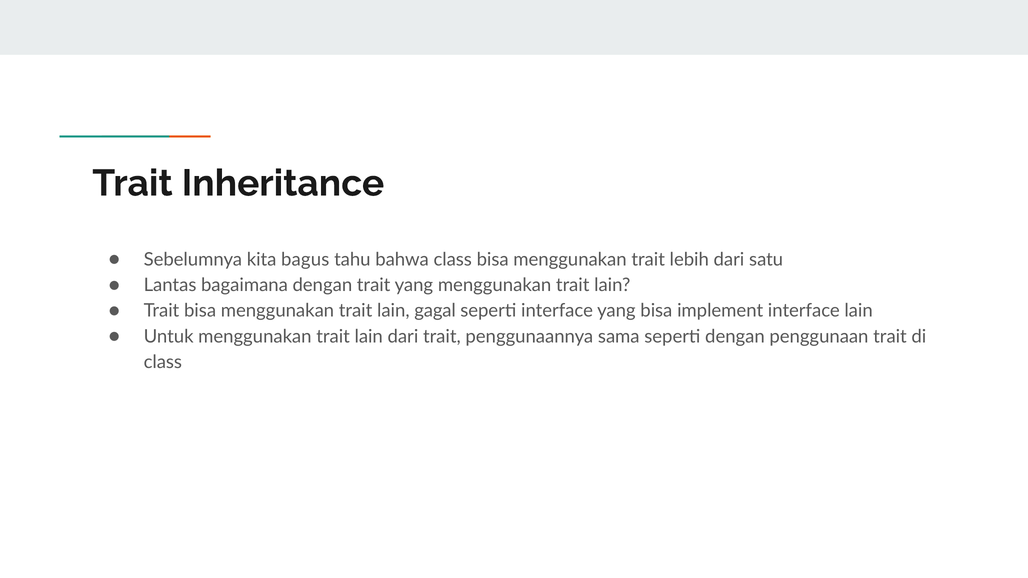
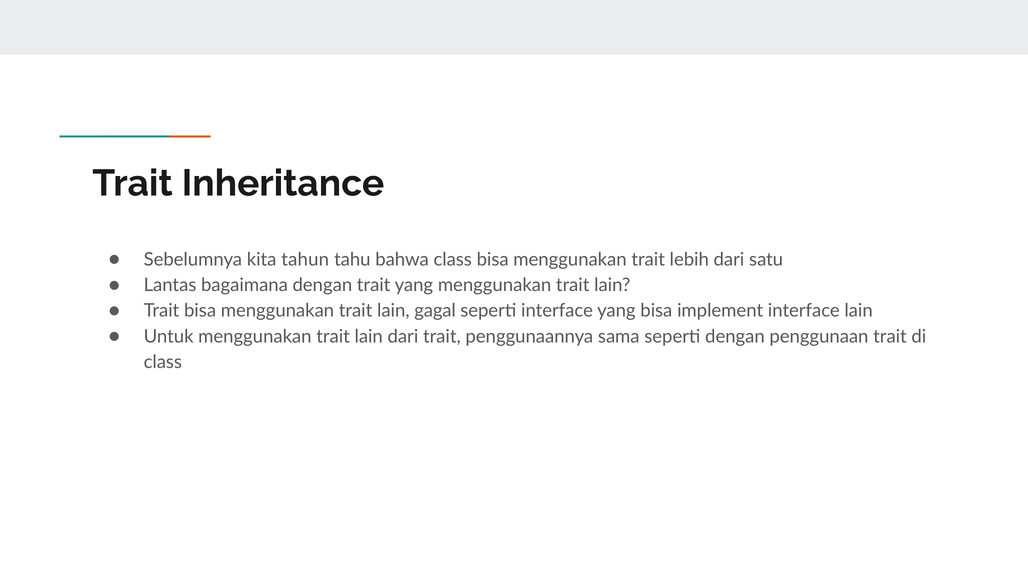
bagus: bagus -> tahun
